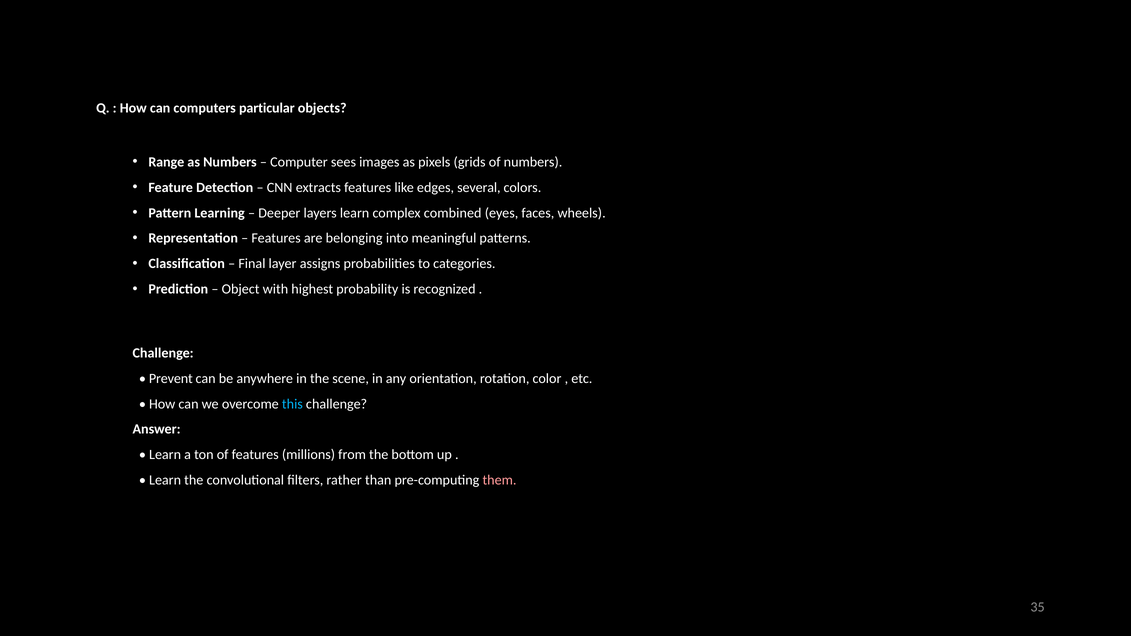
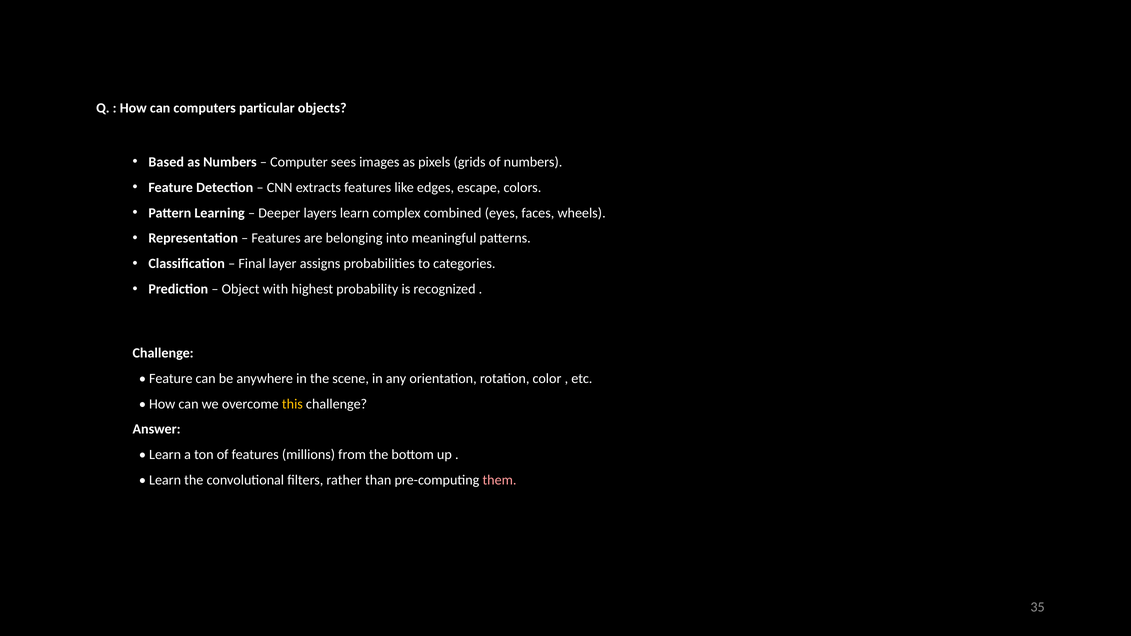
Range: Range -> Based
several: several -> escape
Prevent at (171, 379): Prevent -> Feature
this colour: light blue -> yellow
